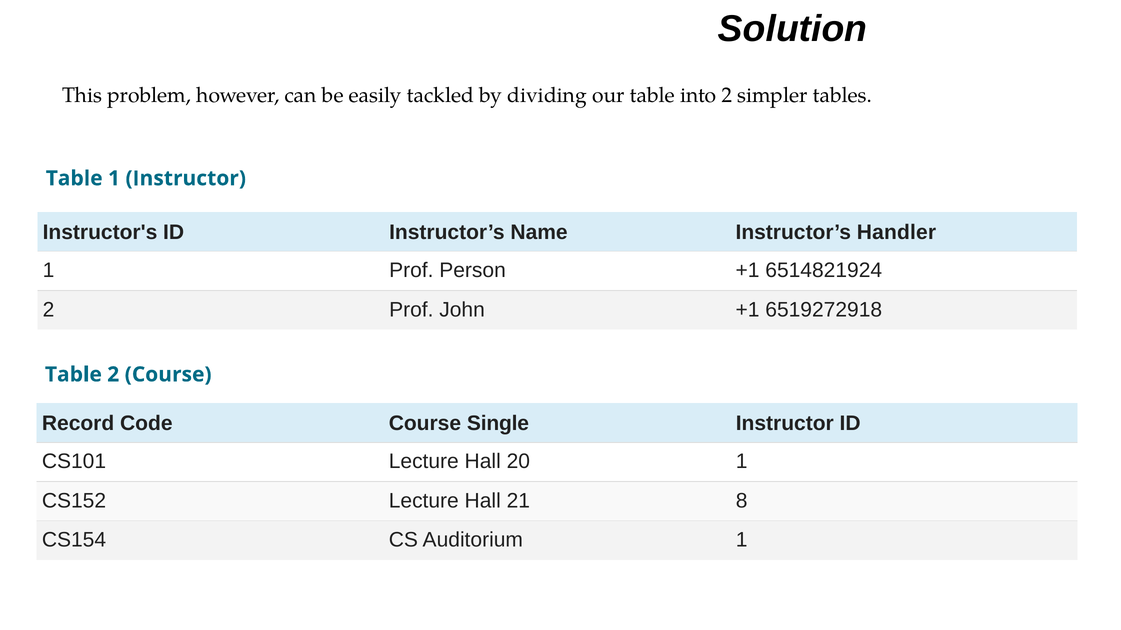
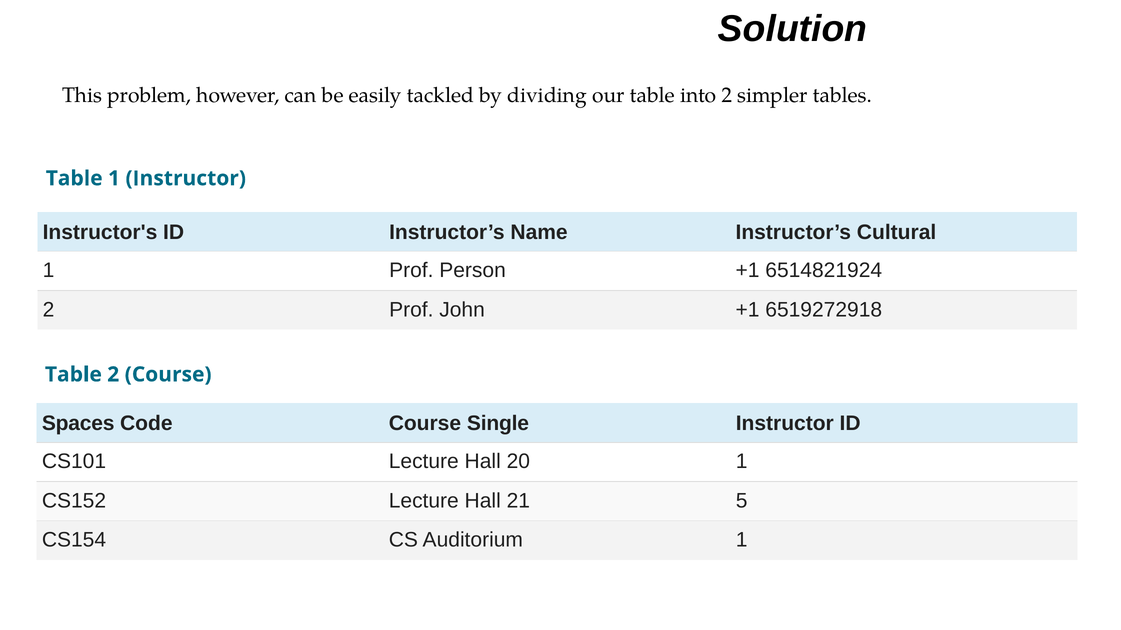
Handler: Handler -> Cultural
Record: Record -> Spaces
8: 8 -> 5
